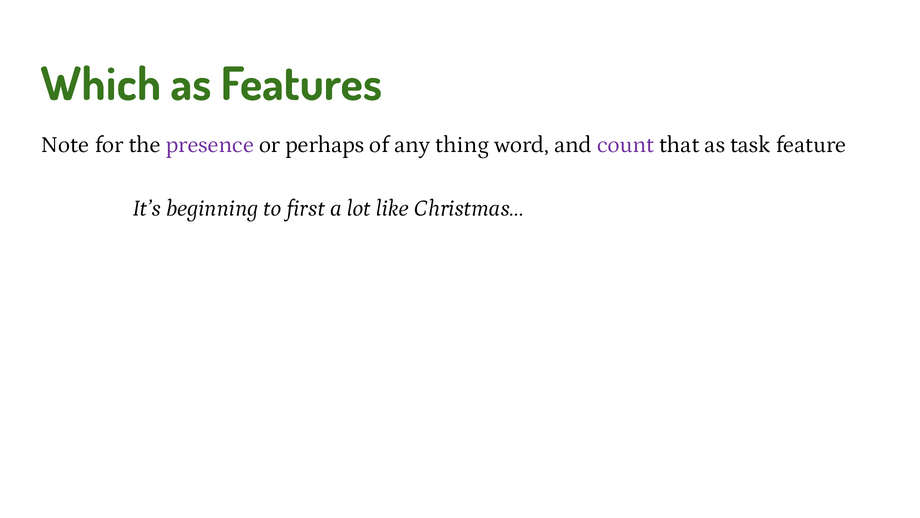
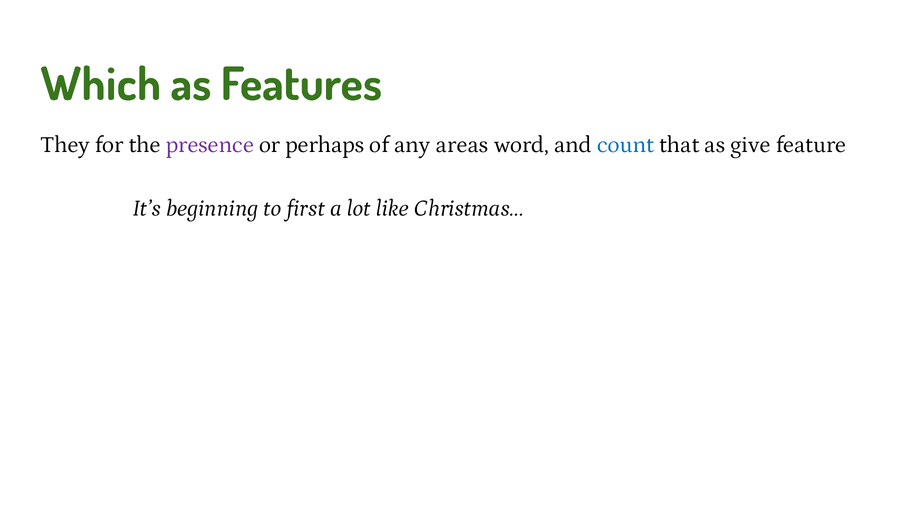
Note: Note -> They
thing: thing -> areas
count colour: purple -> blue
task: task -> give
